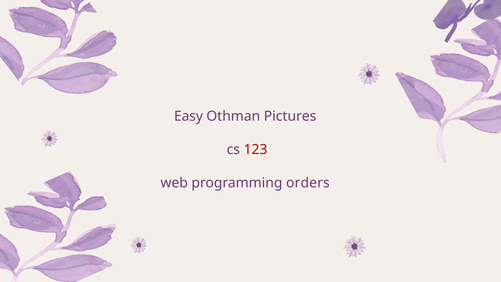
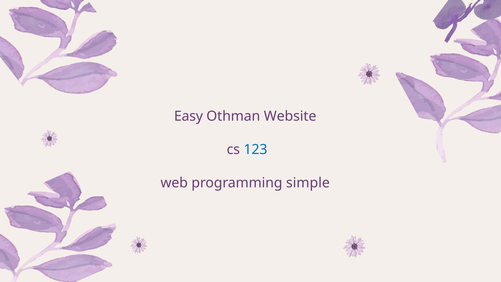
Pictures: Pictures -> Website
123 colour: red -> blue
orders: orders -> simple
